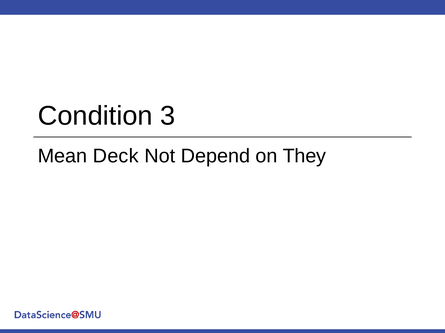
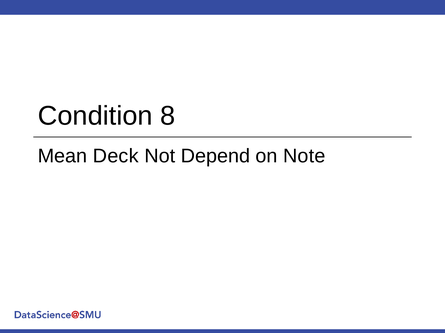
3: 3 -> 8
They: They -> Note
